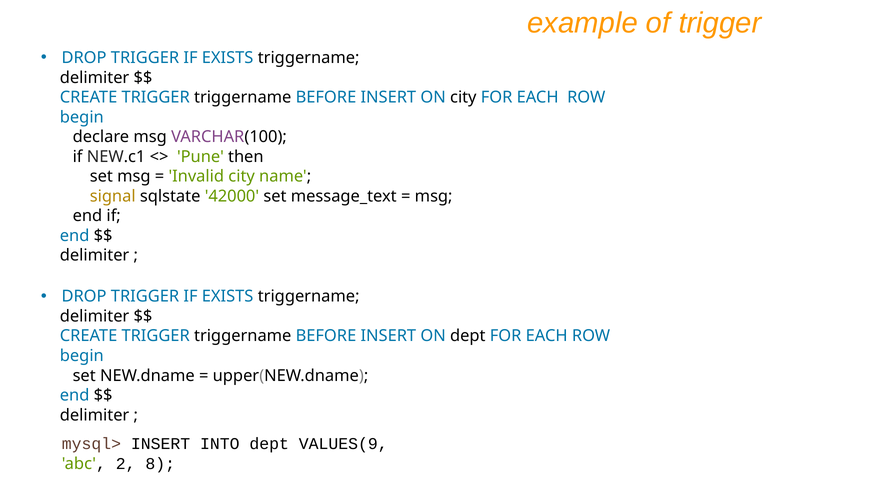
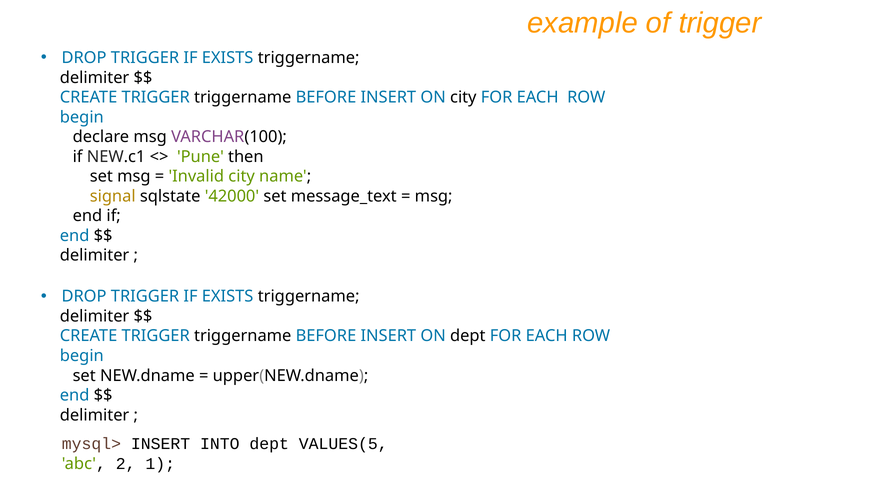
VALUES(9: VALUES(9 -> VALUES(5
8: 8 -> 1
